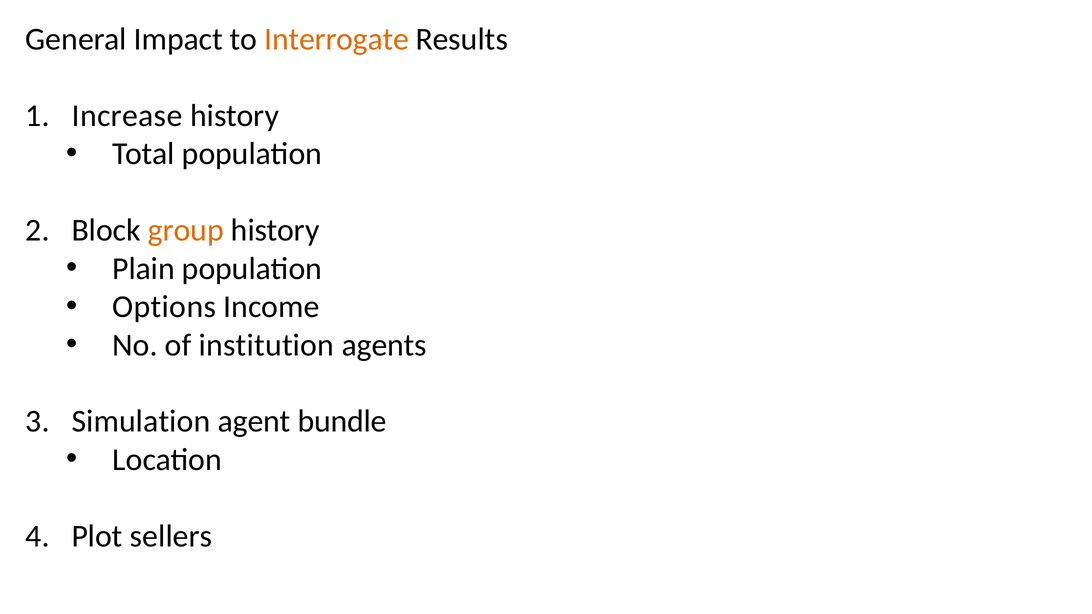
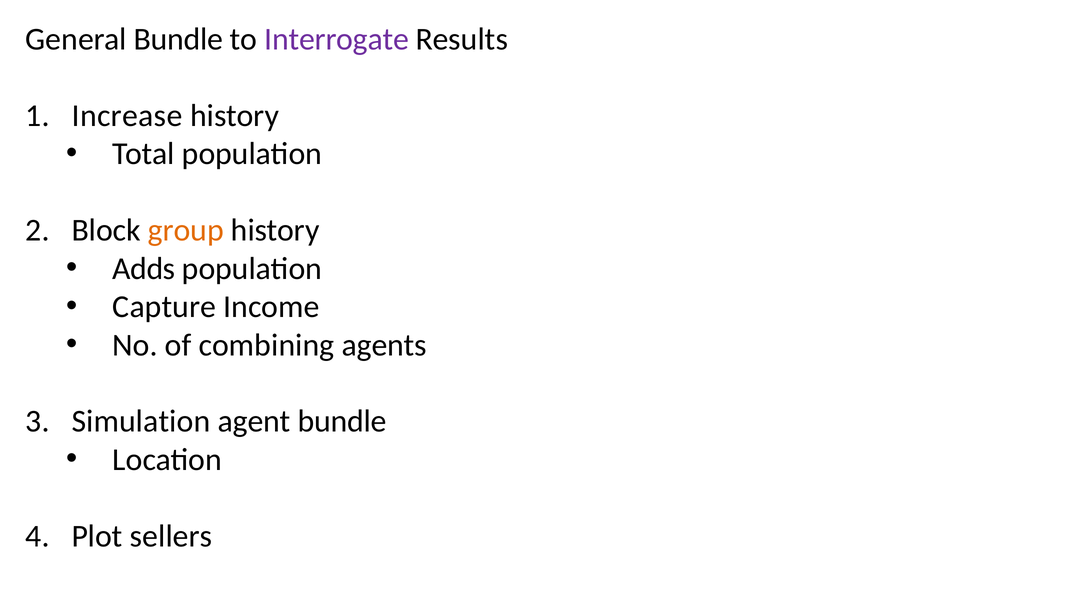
General Impact: Impact -> Bundle
Interrogate colour: orange -> purple
Plain: Plain -> Adds
Options: Options -> Capture
institution: institution -> combining
